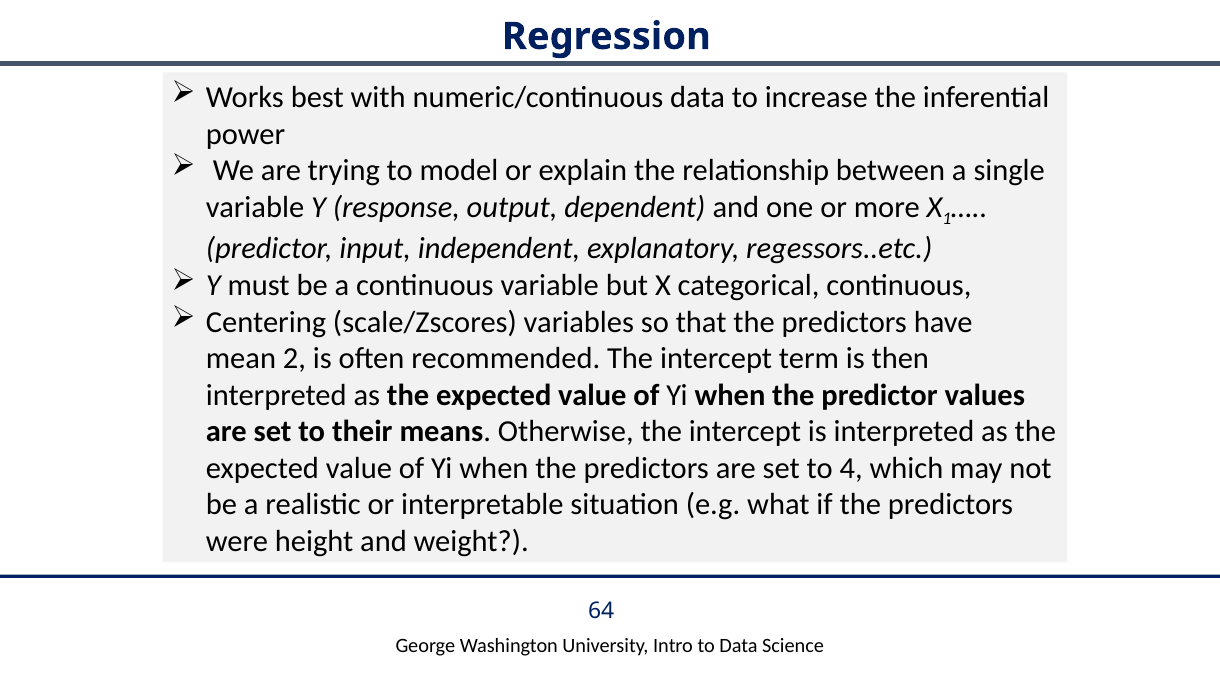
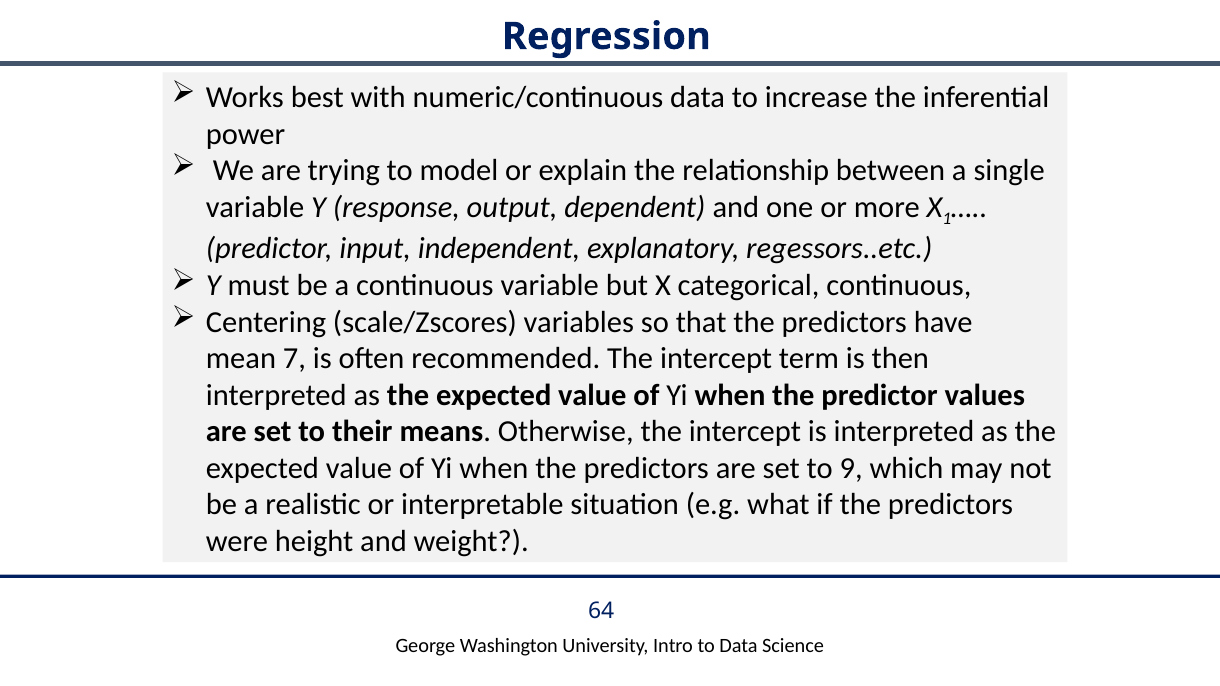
2: 2 -> 7
4: 4 -> 9
